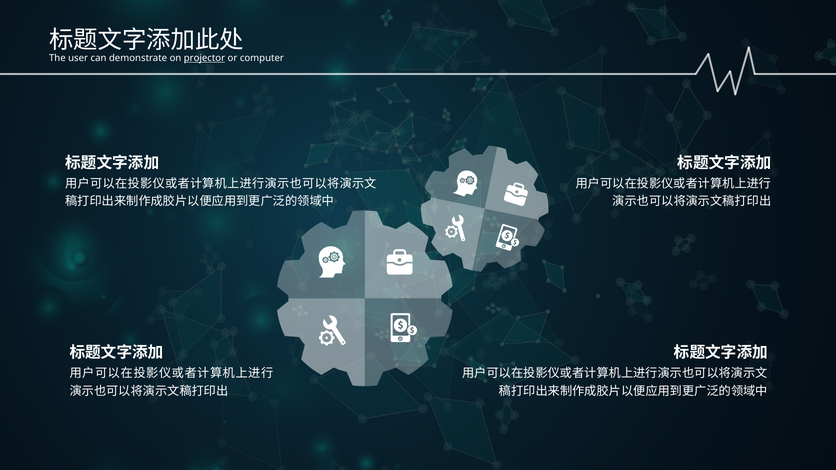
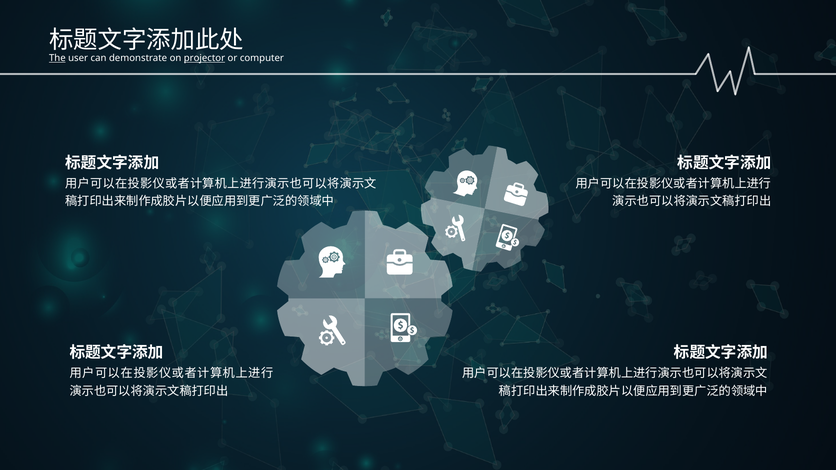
The underline: none -> present
